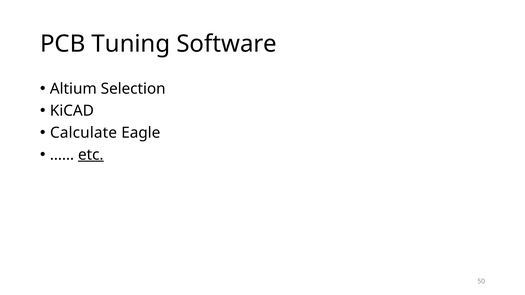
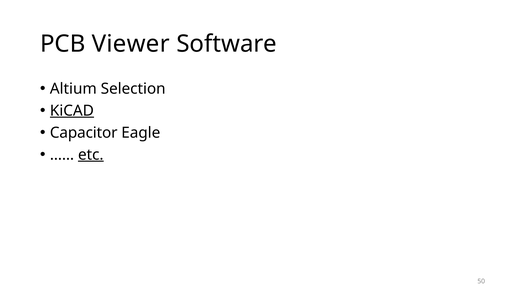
Tuning: Tuning -> Viewer
KiCAD underline: none -> present
Calculate: Calculate -> Capacitor
